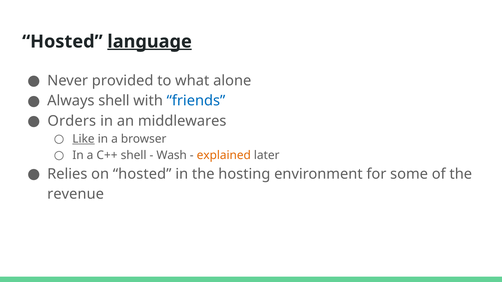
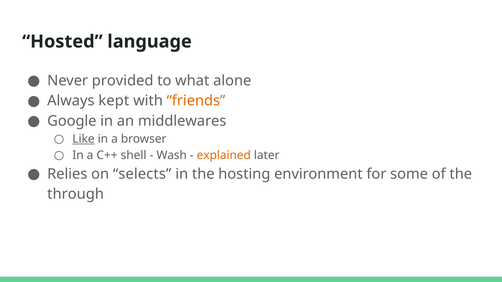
language underline: present -> none
Always shell: shell -> kept
friends colour: blue -> orange
Orders: Orders -> Google
on hosted: hosted -> selects
revenue: revenue -> through
